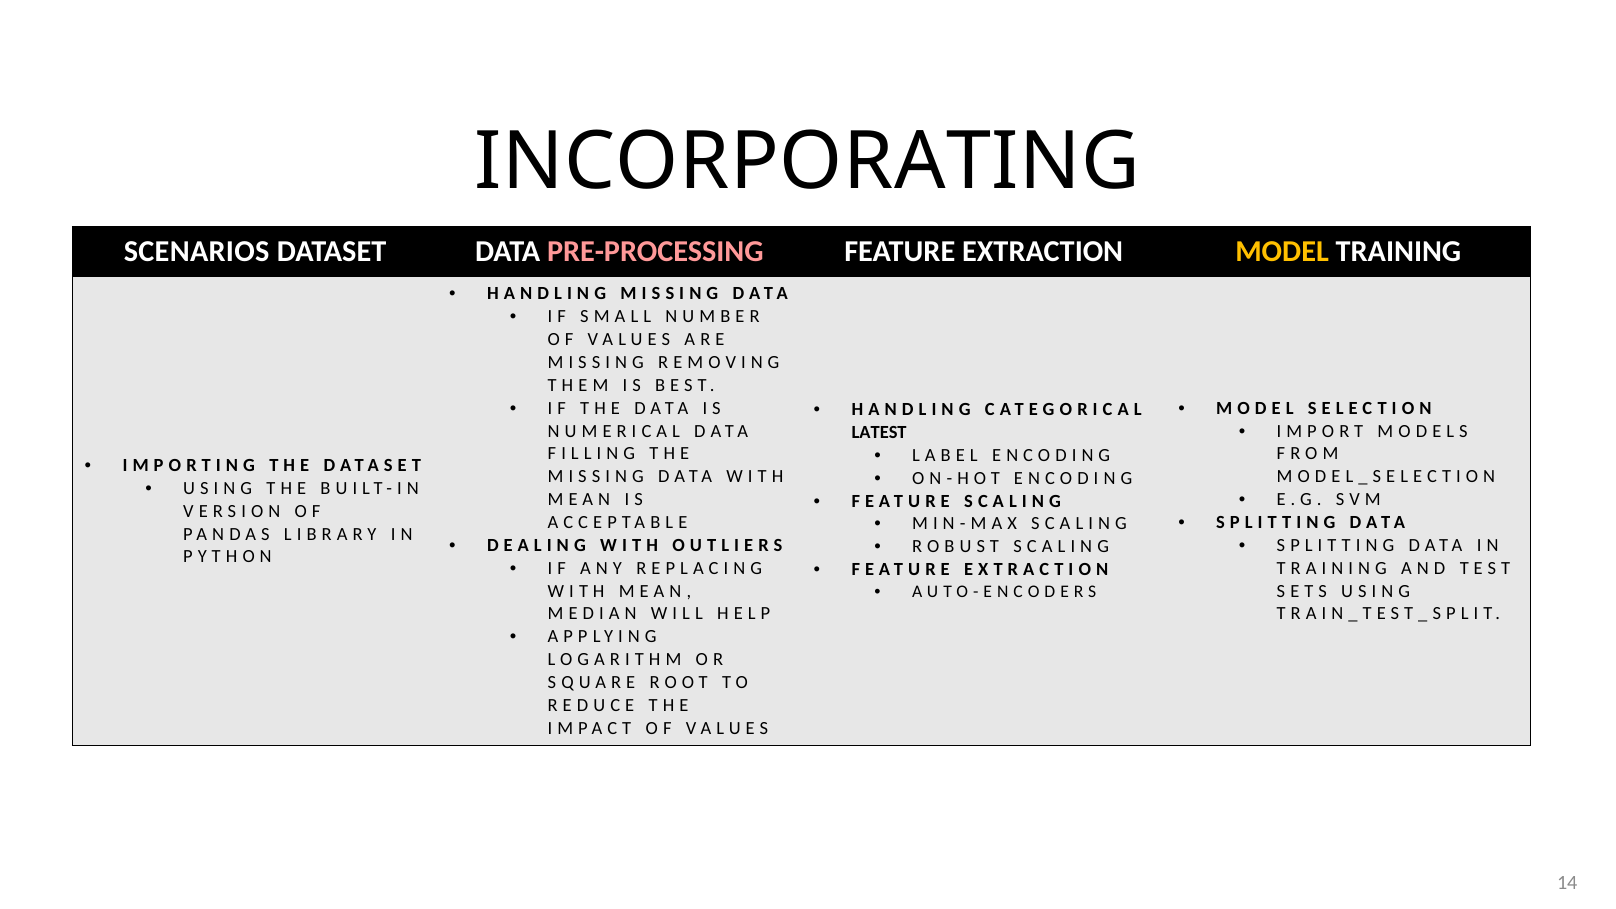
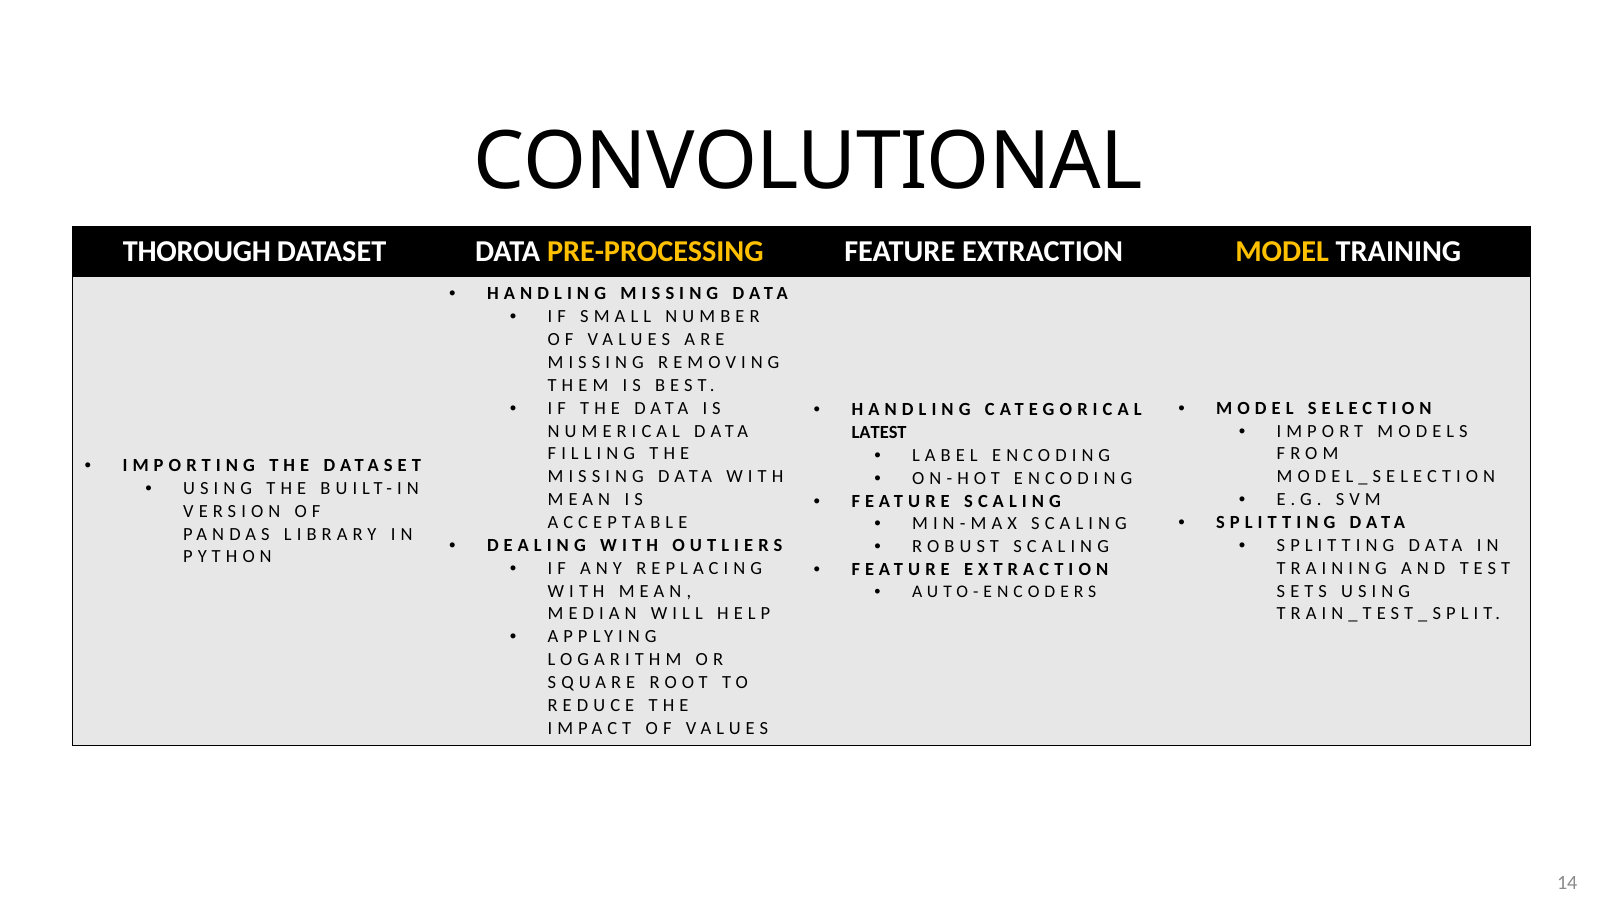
INCORPORATING: INCORPORATING -> CONVOLUTIONAL
SCENARIOS: SCENARIOS -> THOROUGH
PRE-PROCESSING colour: pink -> yellow
